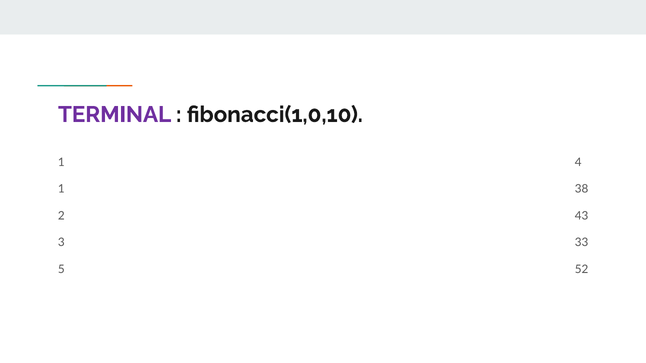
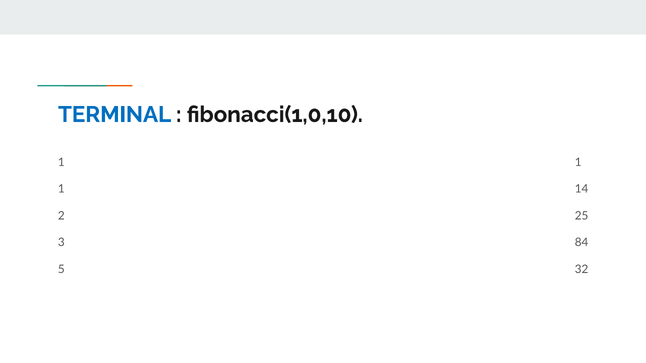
TERMINAL colour: purple -> blue
4 at (578, 162): 4 -> 1
38: 38 -> 14
43: 43 -> 25
33: 33 -> 84
52: 52 -> 32
